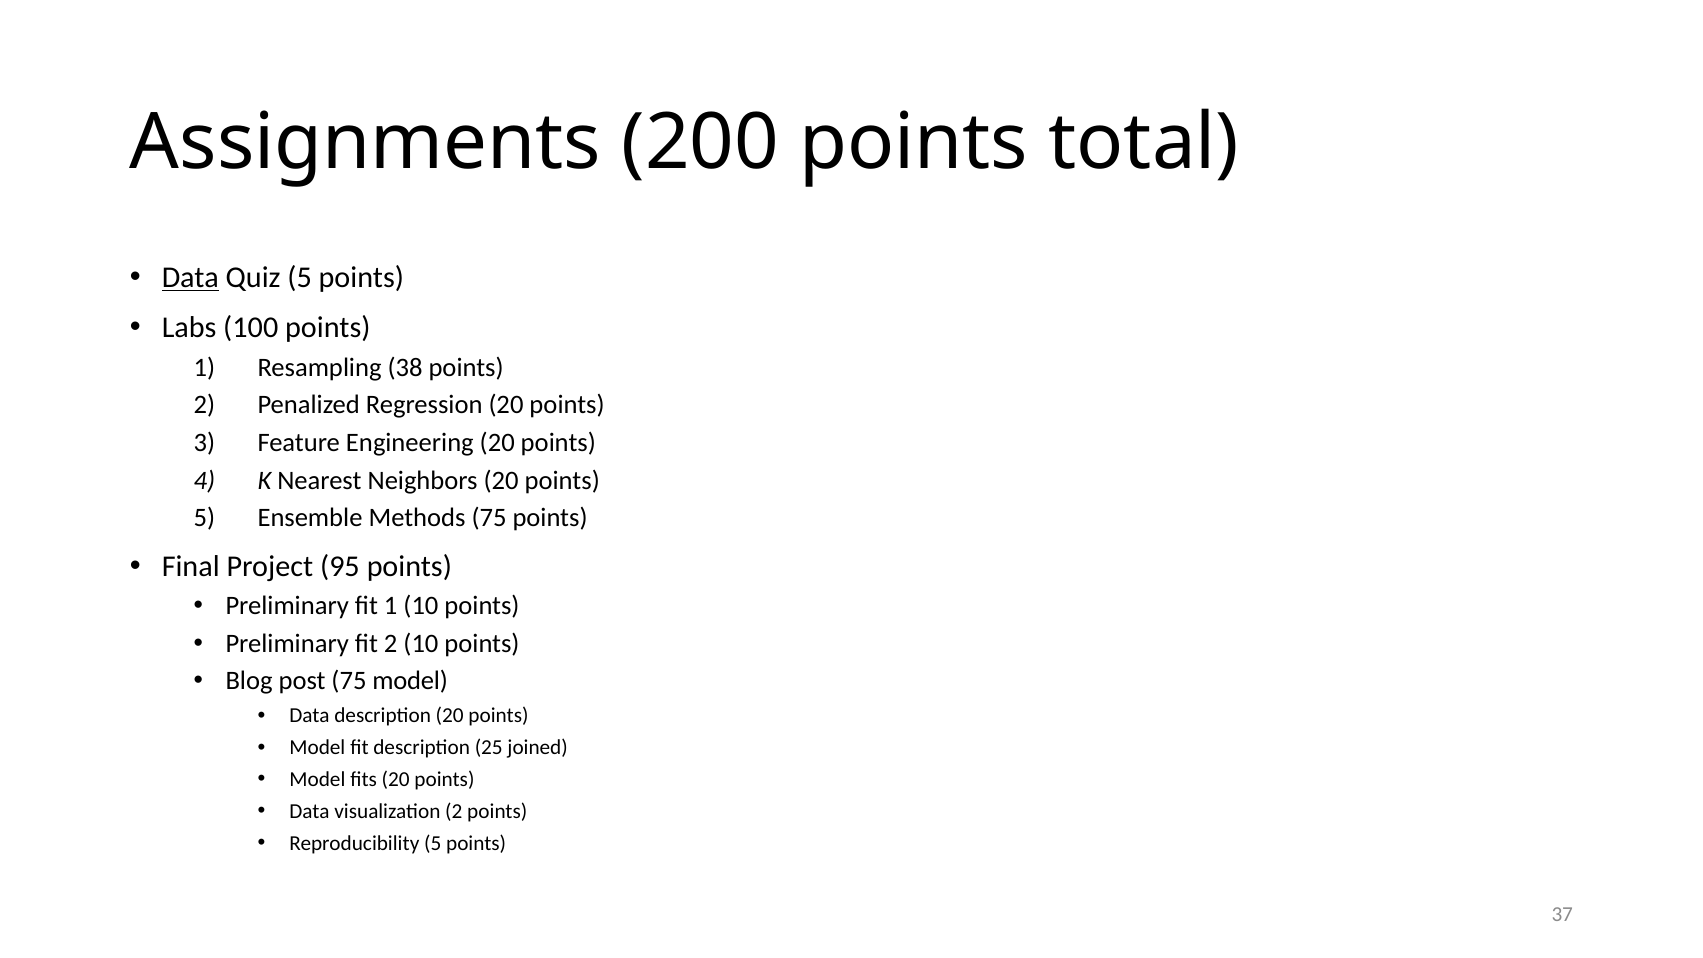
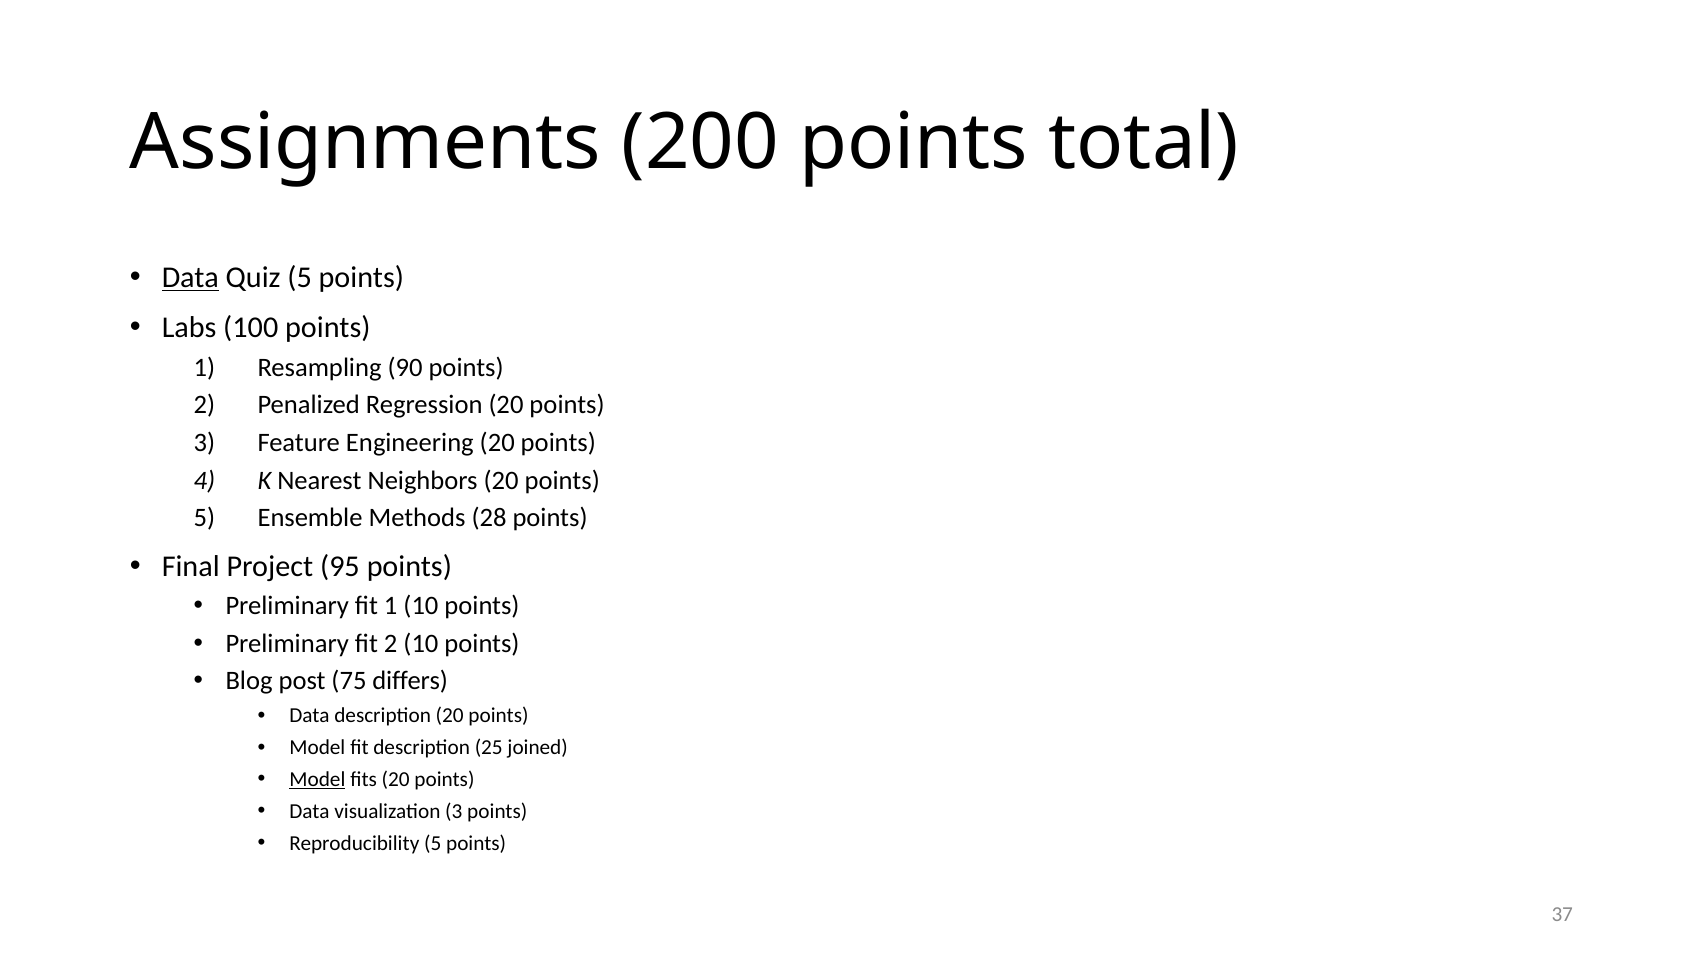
38: 38 -> 90
Methods 75: 75 -> 28
75 model: model -> differs
Model at (317, 779) underline: none -> present
visualization 2: 2 -> 3
